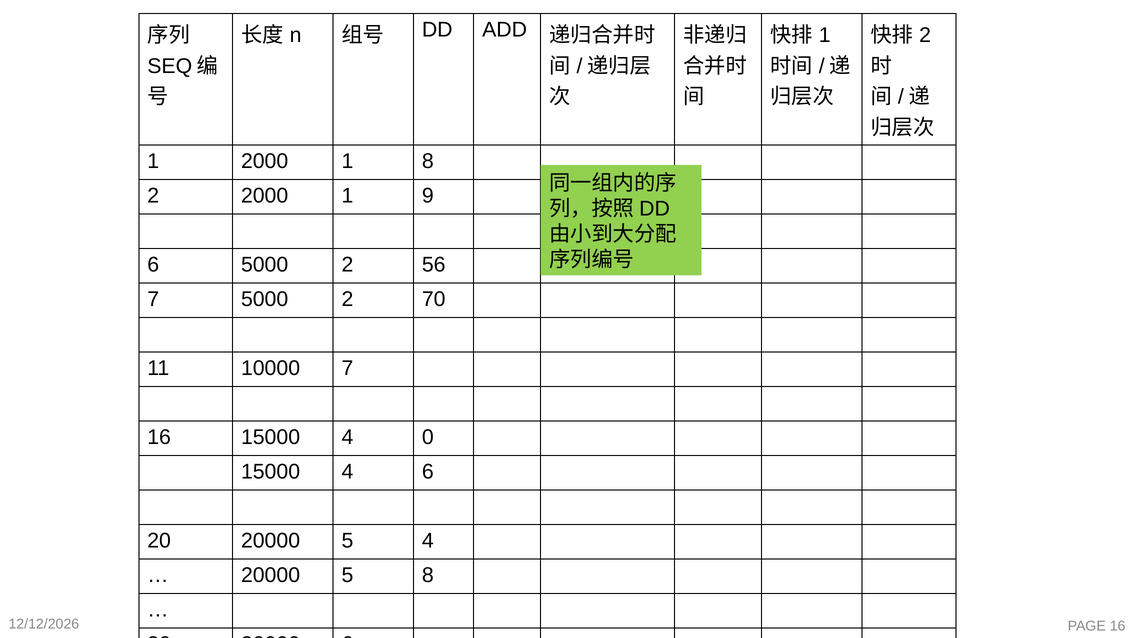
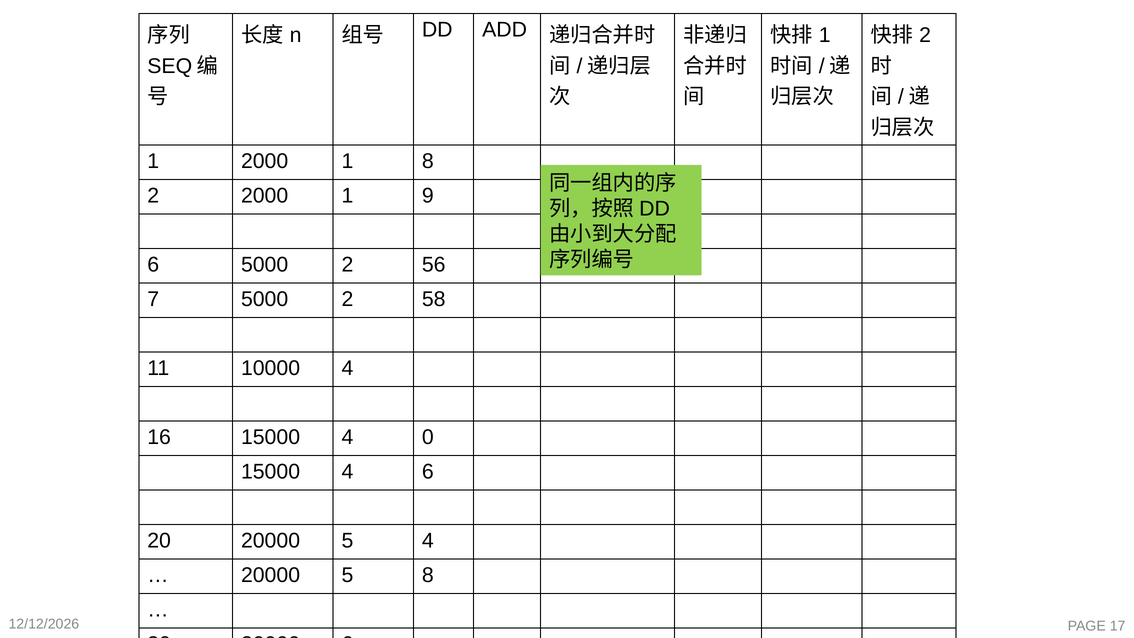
70: 70 -> 58
10000 7: 7 -> 4
PAGE 16: 16 -> 17
